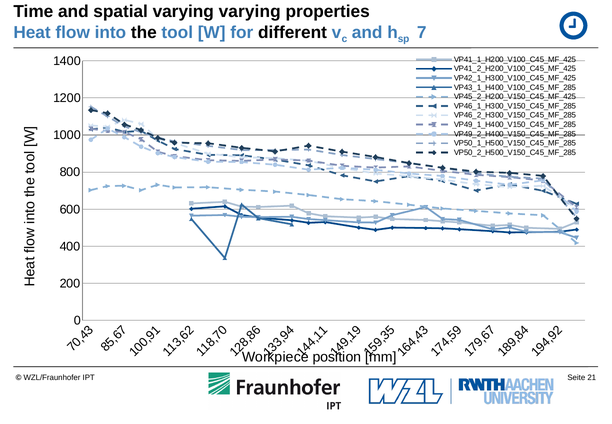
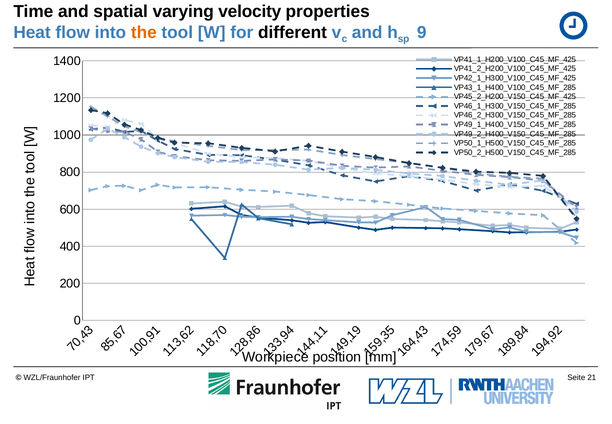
varying varying: varying -> velocity
the colour: black -> orange
7 at (422, 32): 7 -> 9
